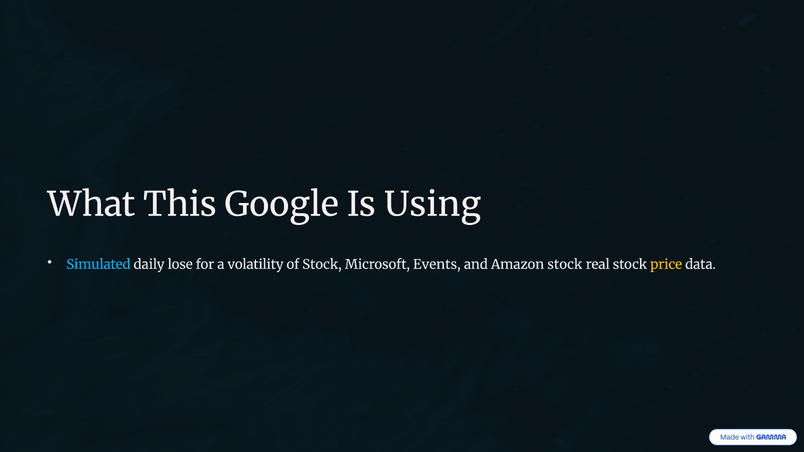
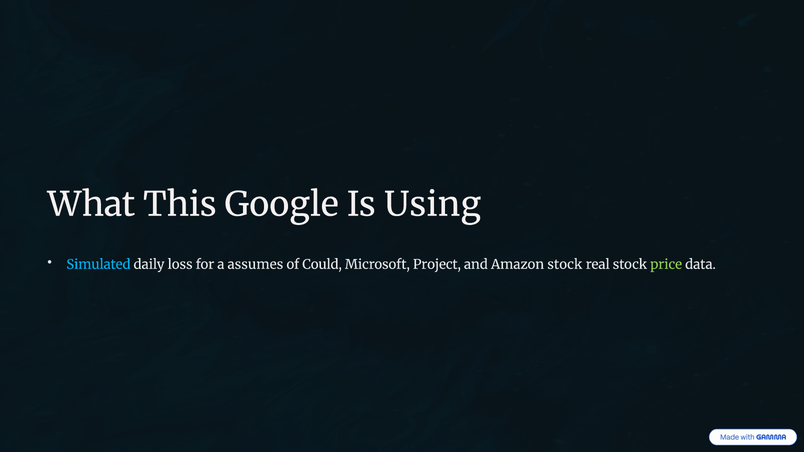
lose: lose -> loss
volatility: volatility -> assumes
of Stock: Stock -> Could
Events: Events -> Project
price colour: yellow -> light green
